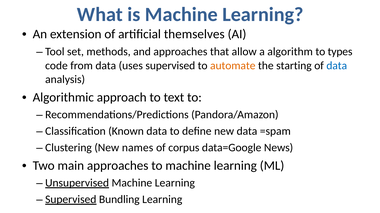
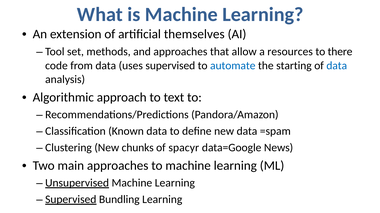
algorithm: algorithm -> resources
types: types -> there
automate colour: orange -> blue
names: names -> chunks
corpus: corpus -> spacyr
